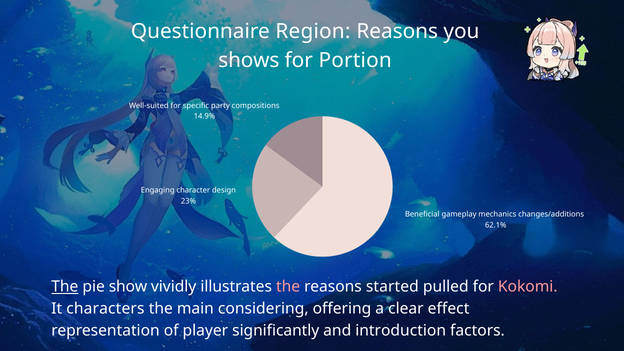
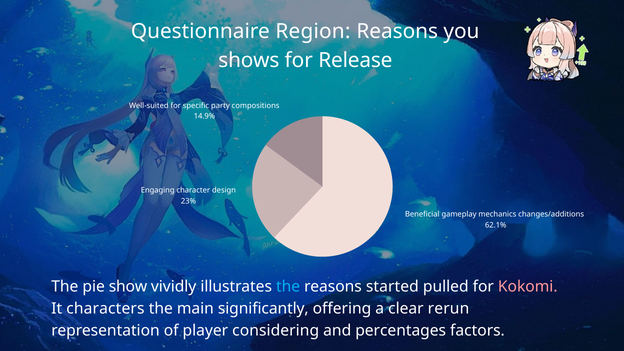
Portion: Portion -> Release
The at (65, 287) underline: present -> none
the at (288, 287) colour: pink -> light blue
considering: considering -> significantly
effect: effect -> rerun
significantly: significantly -> considering
introduction: introduction -> percentages
